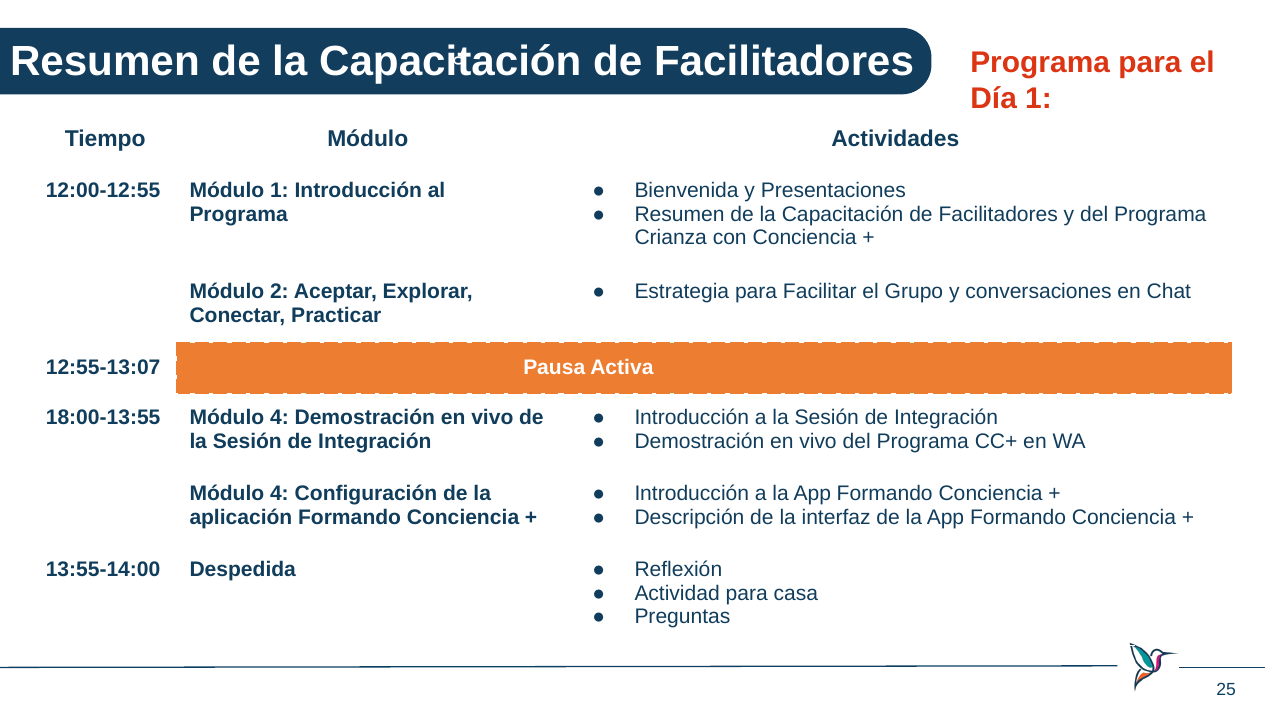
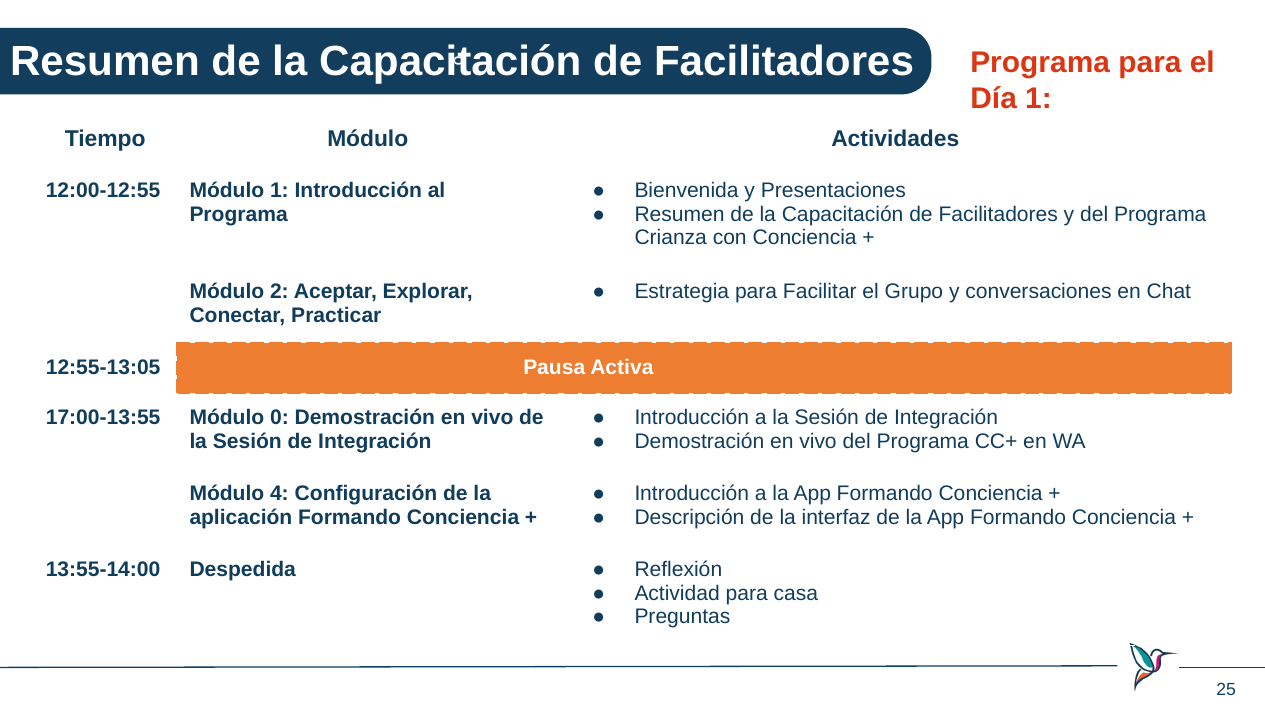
12:55-13:07: 12:55-13:07 -> 12:55-13:05
18:00-13:55: 18:00-13:55 -> 17:00-13:55
4 at (279, 418): 4 -> 0
